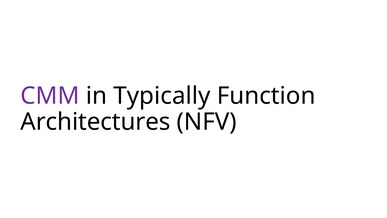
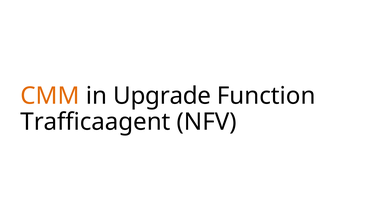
CMM colour: purple -> orange
Typically: Typically -> Upgrade
Architectures: Architectures -> Trafficaagent
